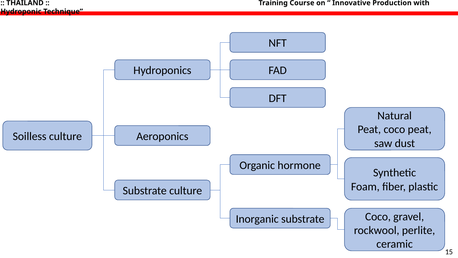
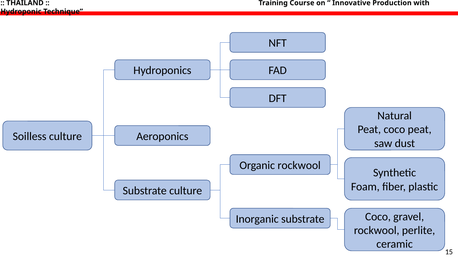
Organic hormone: hormone -> rockwool
